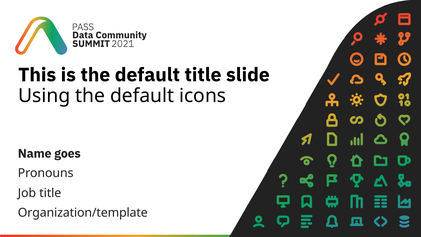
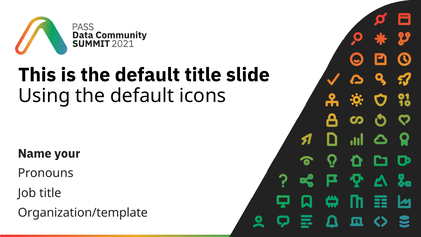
goes: goes -> your
